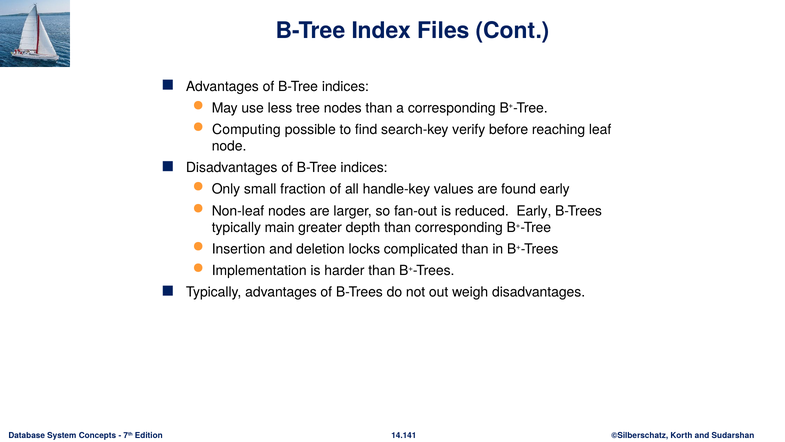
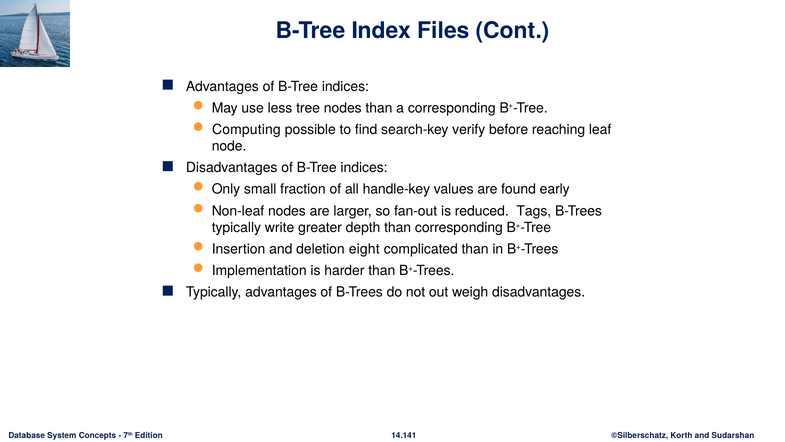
reduced Early: Early -> Tags
main: main -> write
locks: locks -> eight
